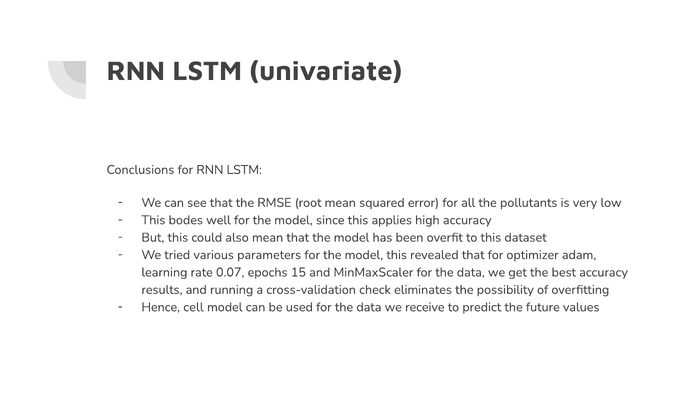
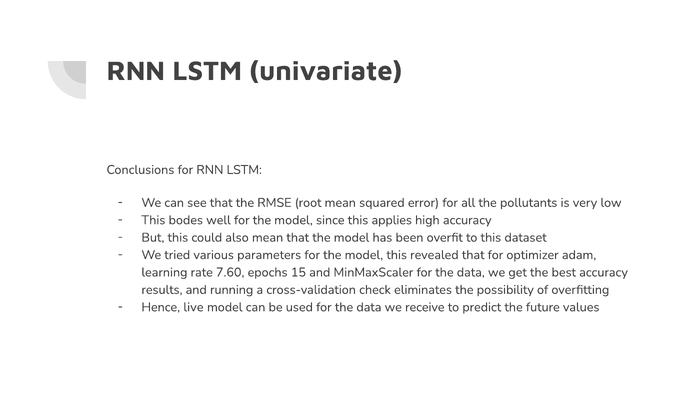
0.07: 0.07 -> 7.60
cell: cell -> live
